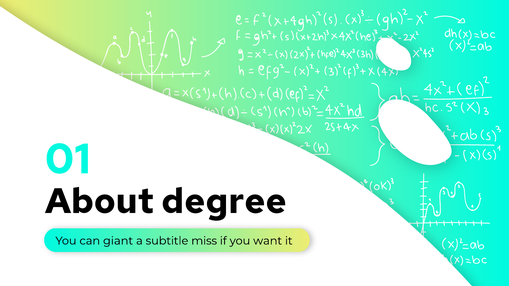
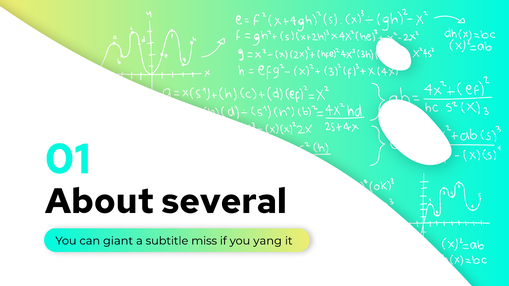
degree: degree -> several
want: want -> yang
